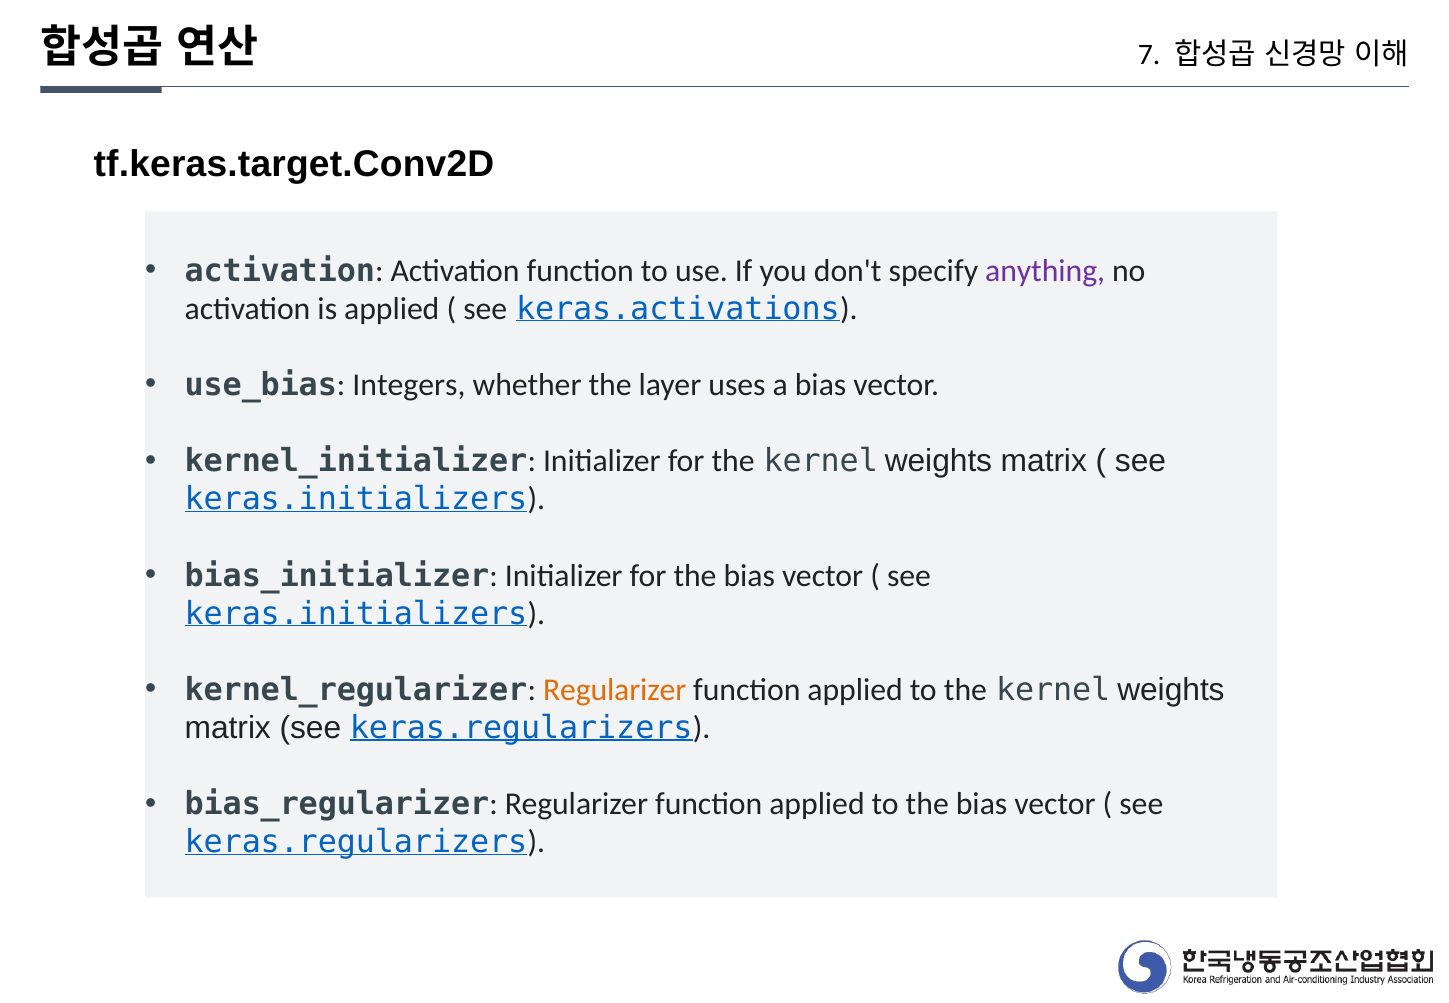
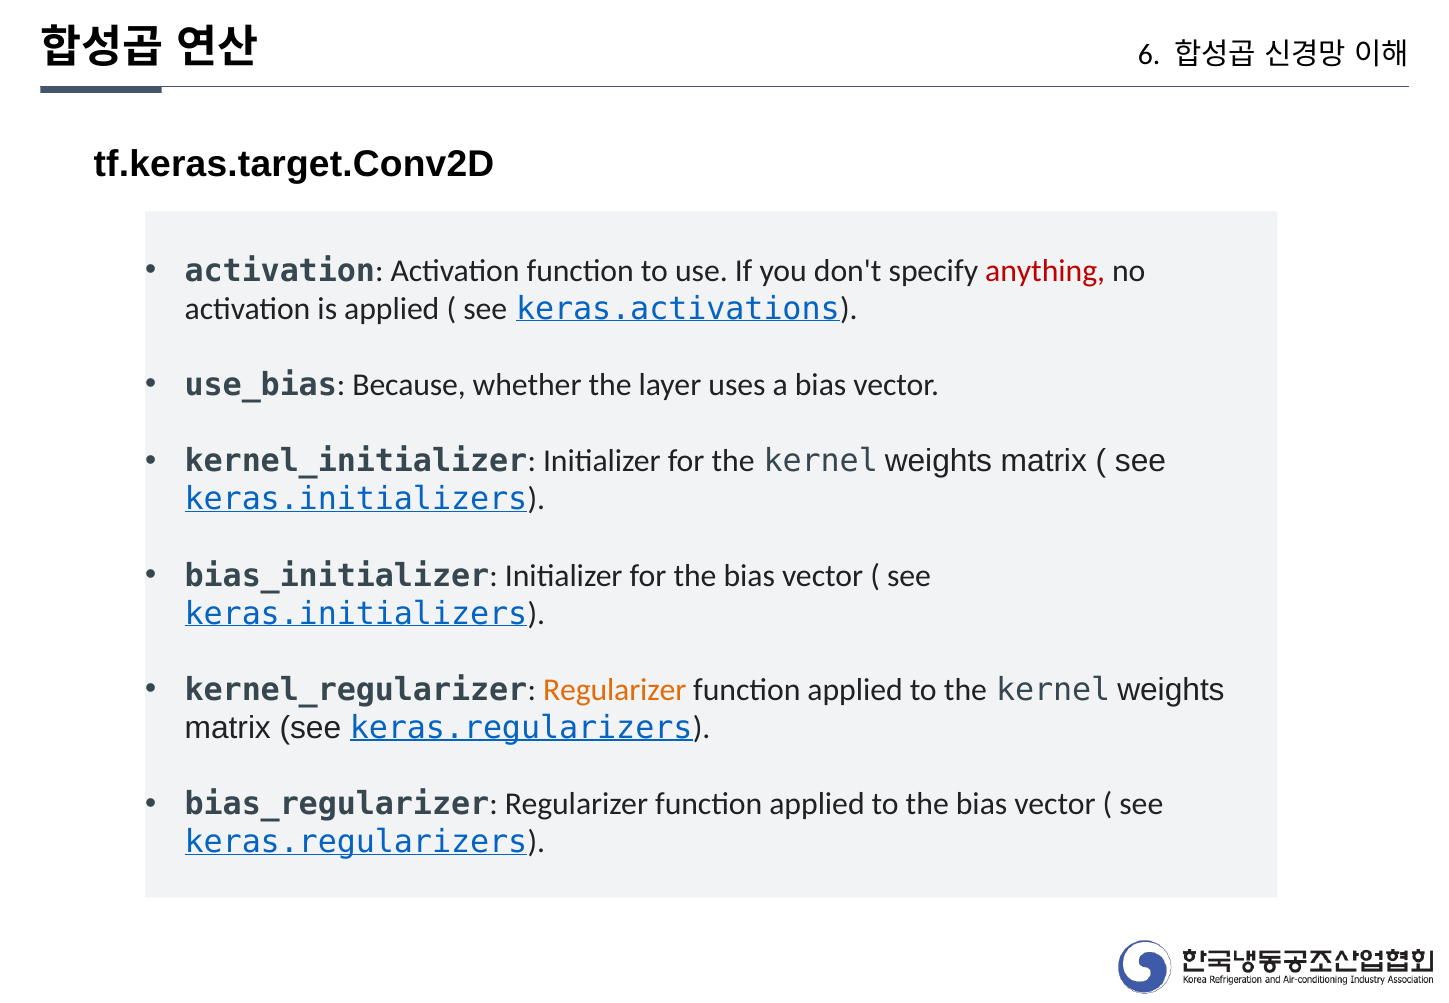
7: 7 -> 6
anything colour: purple -> red
Integers: Integers -> Because
